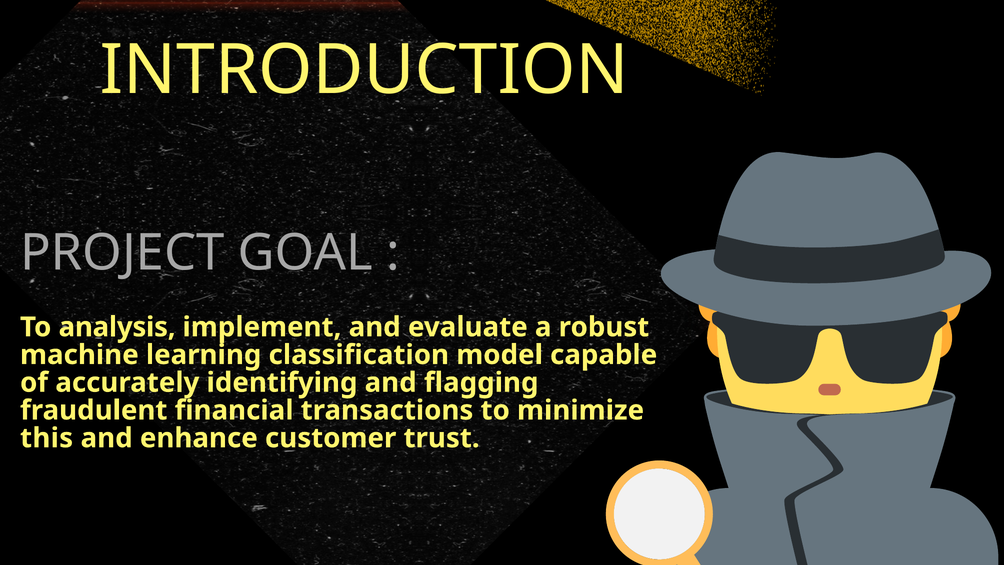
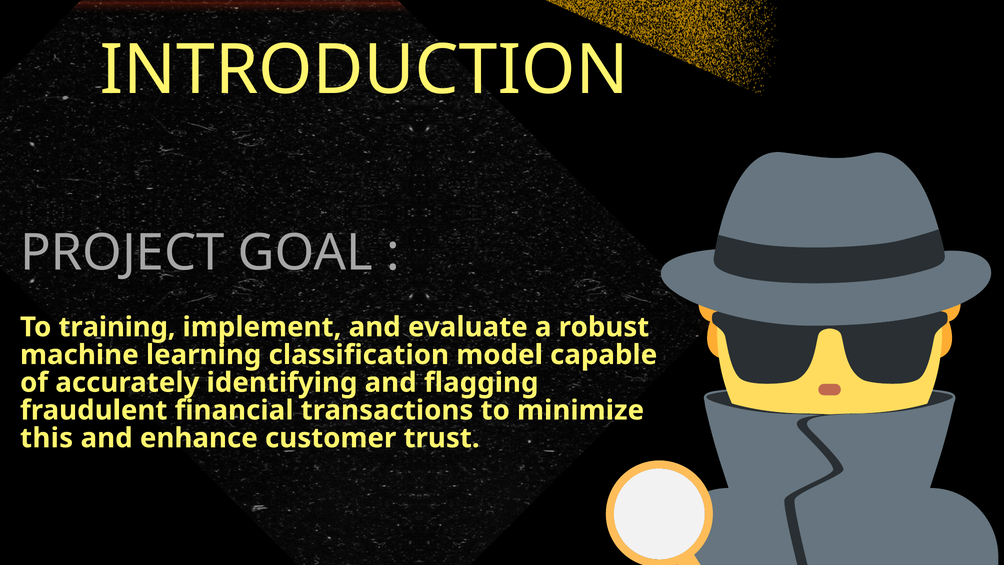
analysis: analysis -> training
